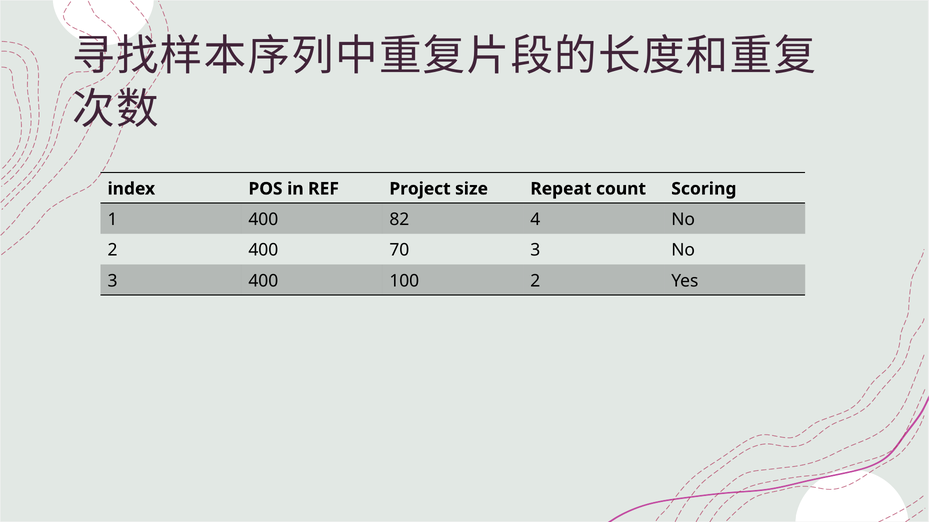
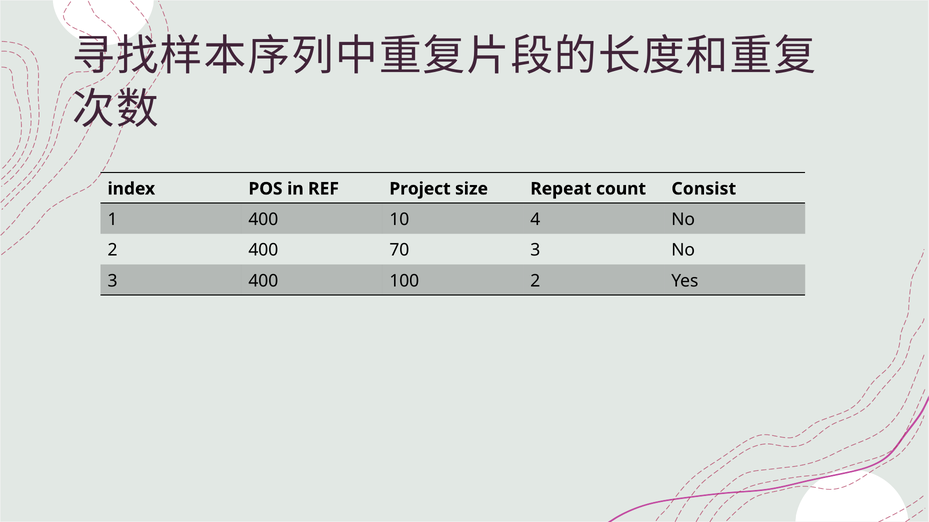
Scoring: Scoring -> Consist
82: 82 -> 10
